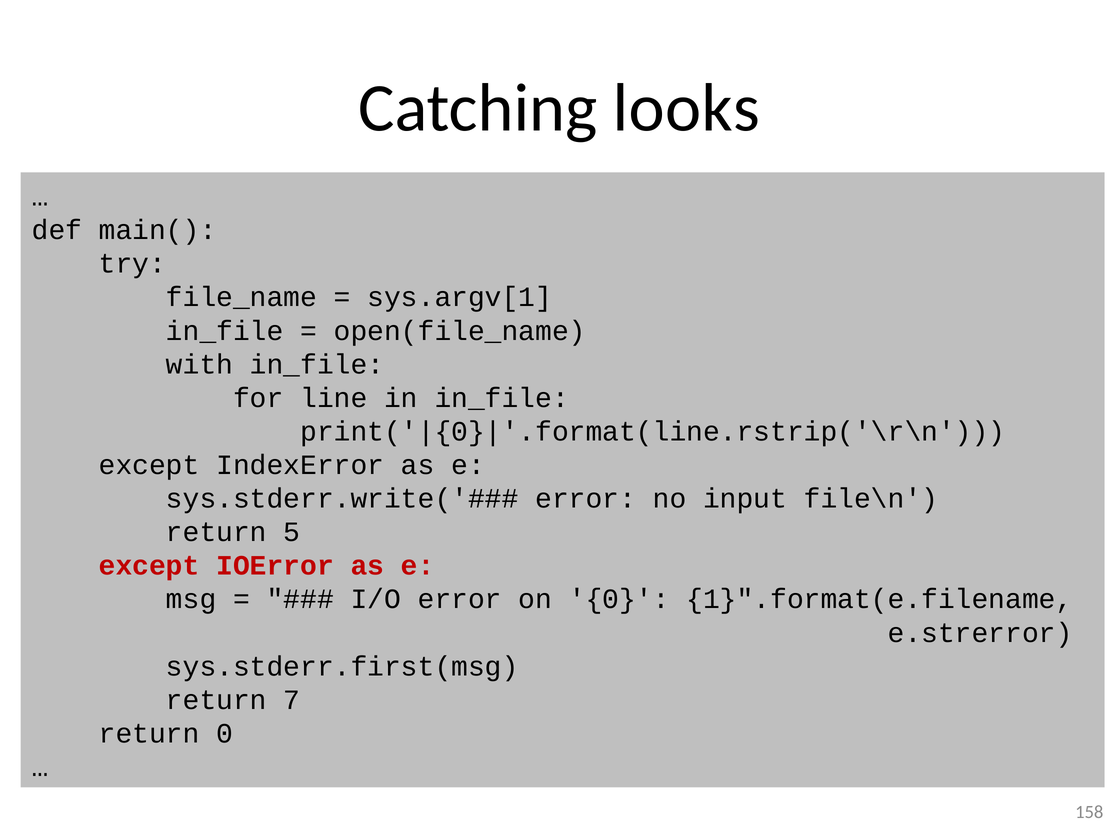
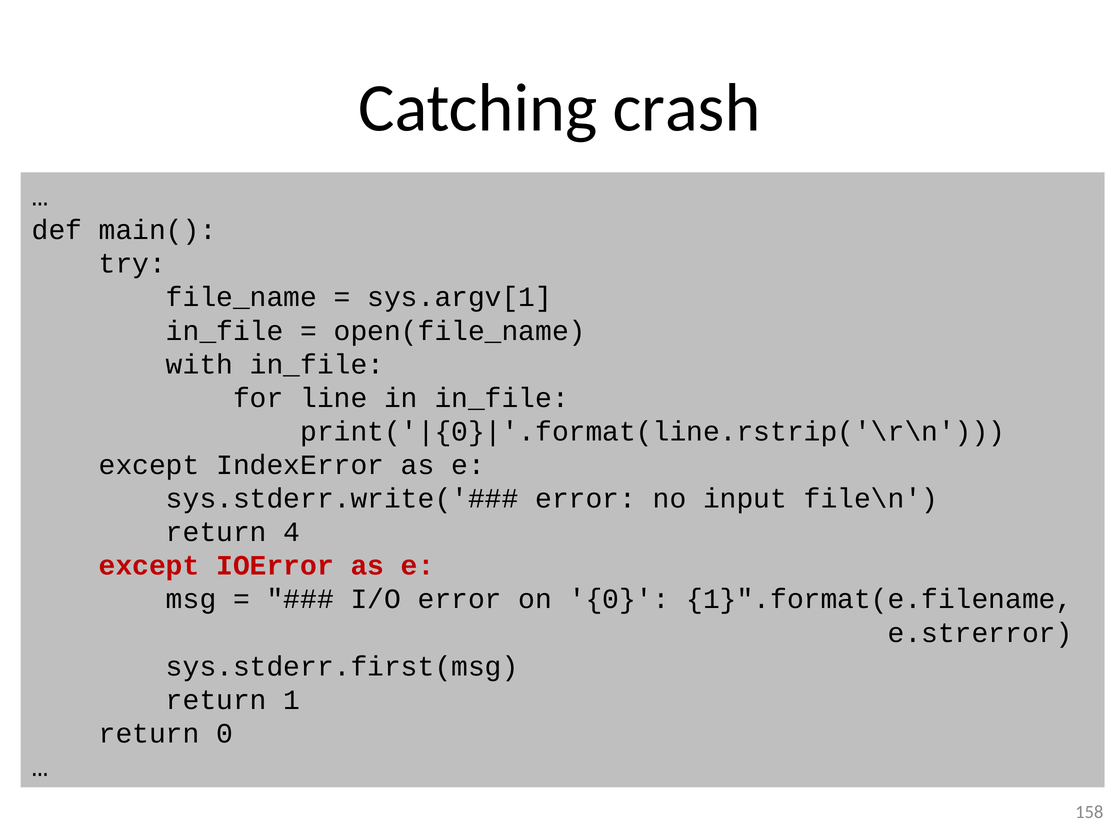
looks: looks -> crash
5: 5 -> 4
7: 7 -> 1
